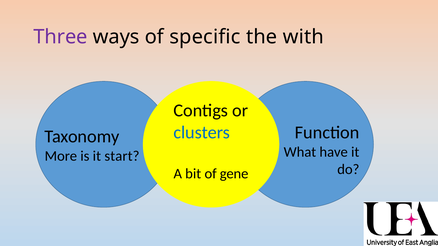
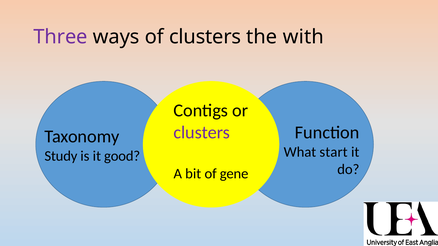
of specific: specific -> clusters
clusters at (202, 133) colour: blue -> purple
have: have -> start
More: More -> Study
start: start -> good
